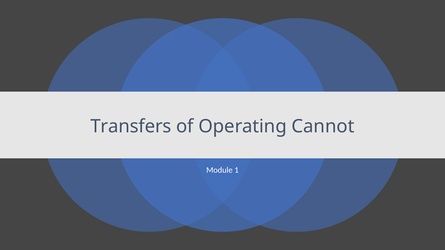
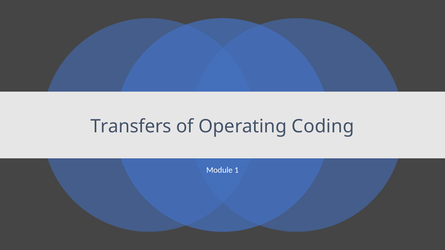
Cannot: Cannot -> Coding
